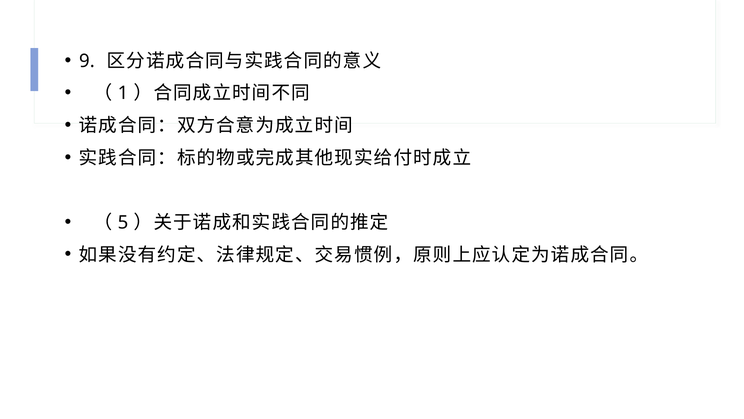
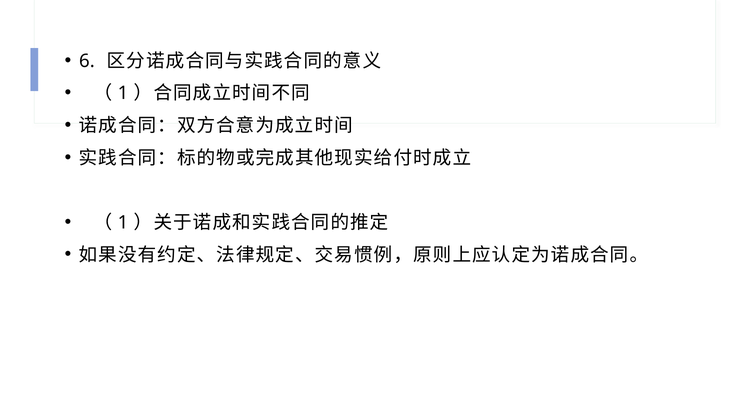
9: 9 -> 6
5 at (123, 222): 5 -> 1
